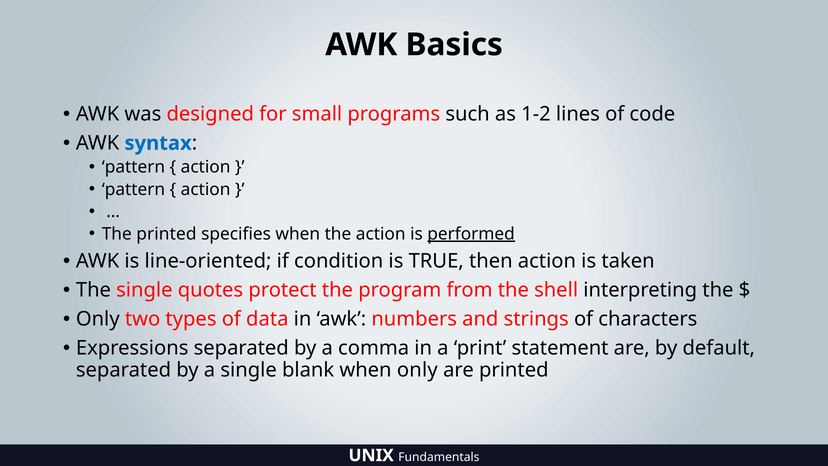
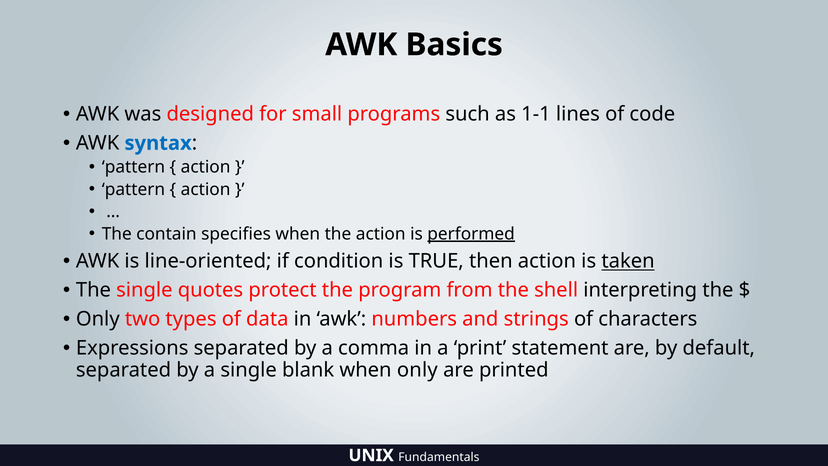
1-2: 1-2 -> 1-1
The printed: printed -> contain
taken underline: none -> present
